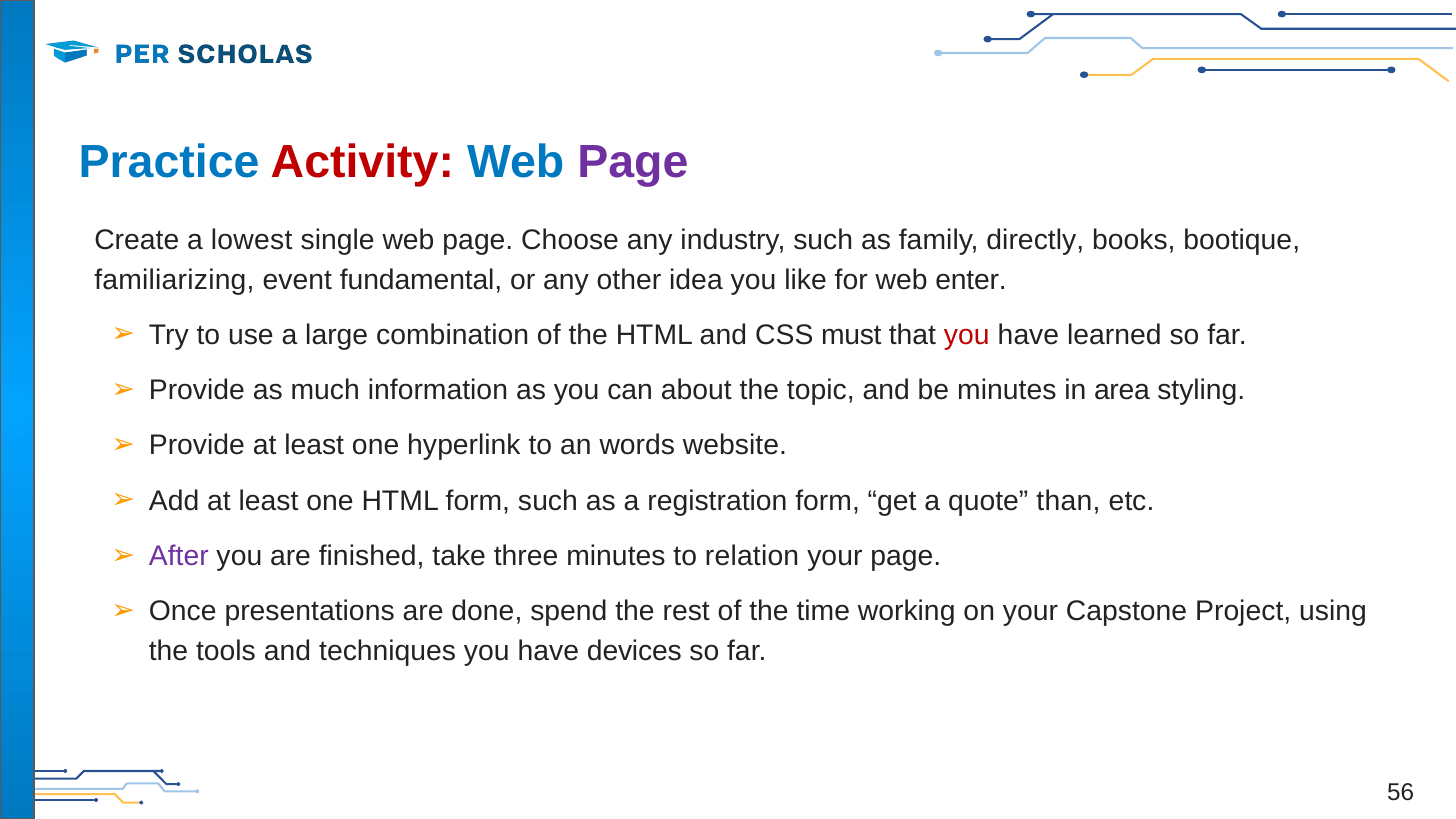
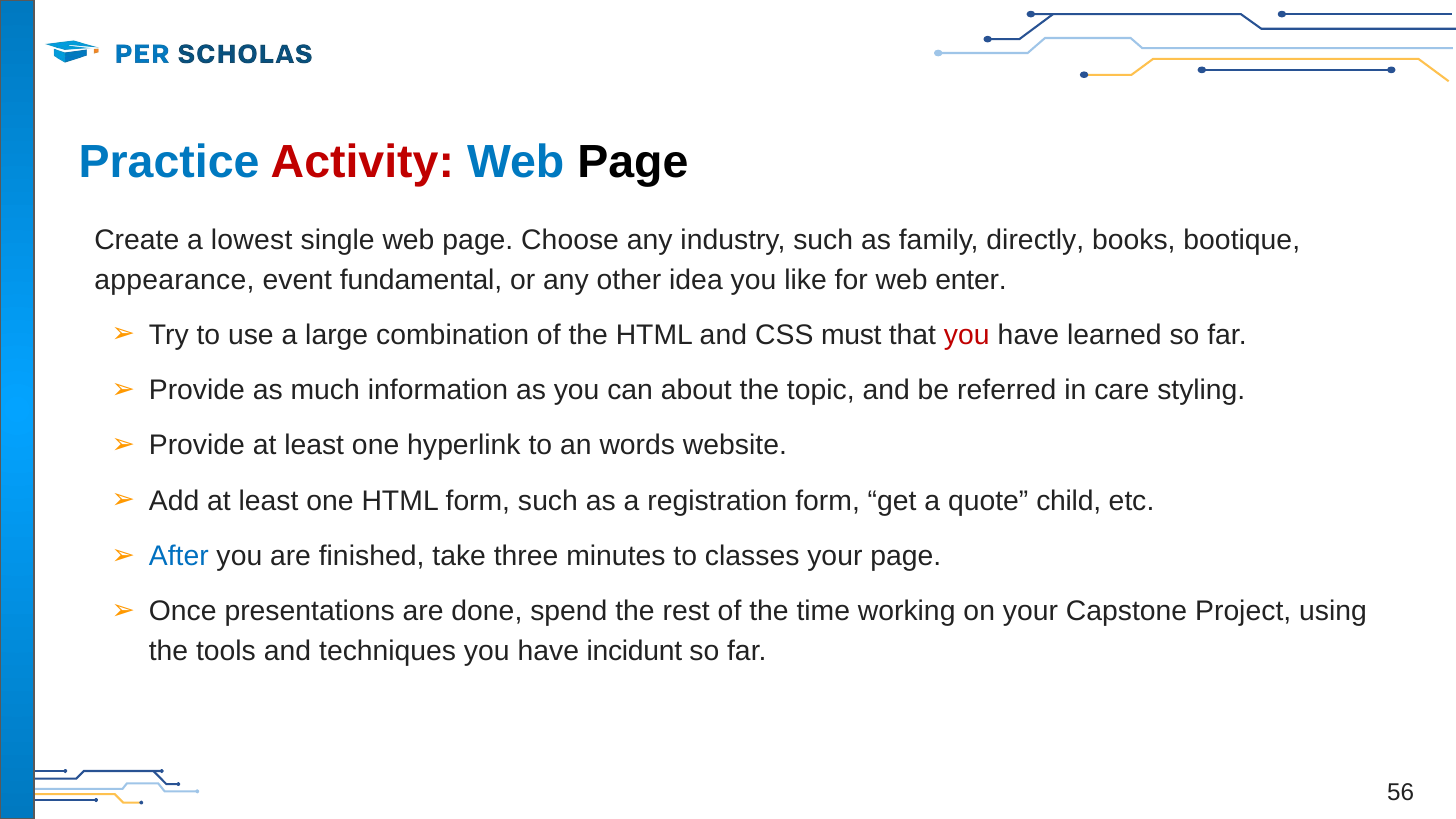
Page at (633, 162) colour: purple -> black
familiarizing: familiarizing -> appearance
be minutes: minutes -> referred
area: area -> care
than: than -> child
After colour: purple -> blue
relation: relation -> classes
devices: devices -> incidunt
